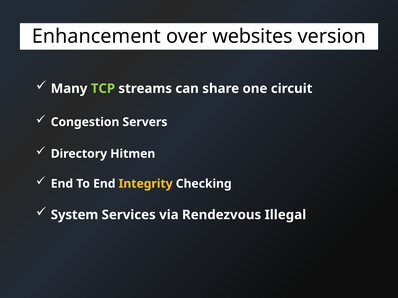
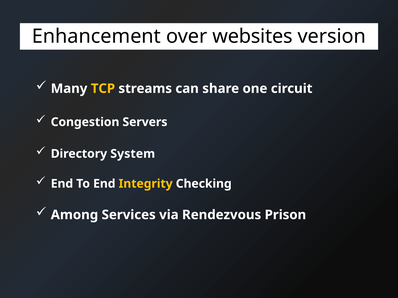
TCP colour: light green -> yellow
Hitmen: Hitmen -> System
System: System -> Among
Illegal: Illegal -> Prison
